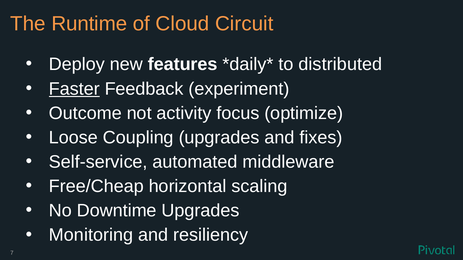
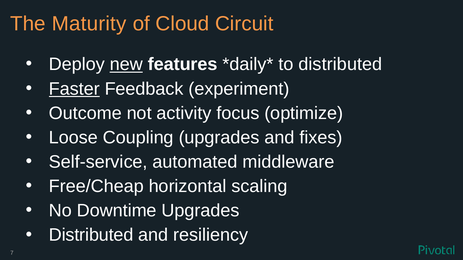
Runtime: Runtime -> Maturity
new underline: none -> present
Monitoring at (91, 235): Monitoring -> Distributed
